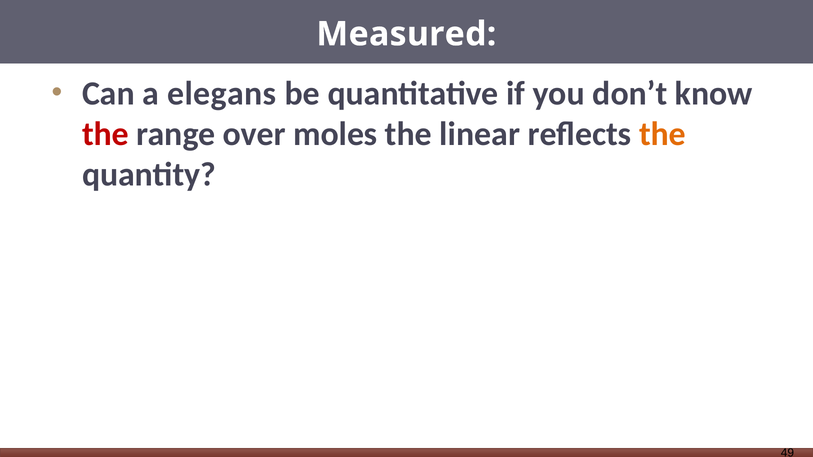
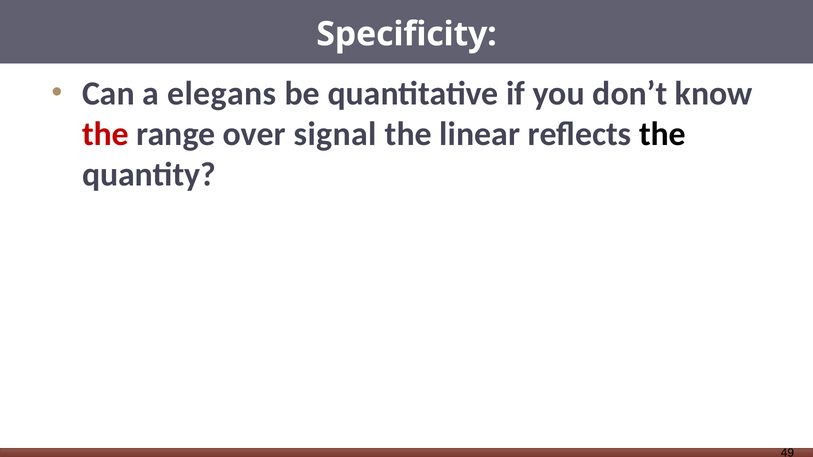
Measured: Measured -> Specificity
moles: moles -> signal
the at (663, 134) colour: orange -> black
